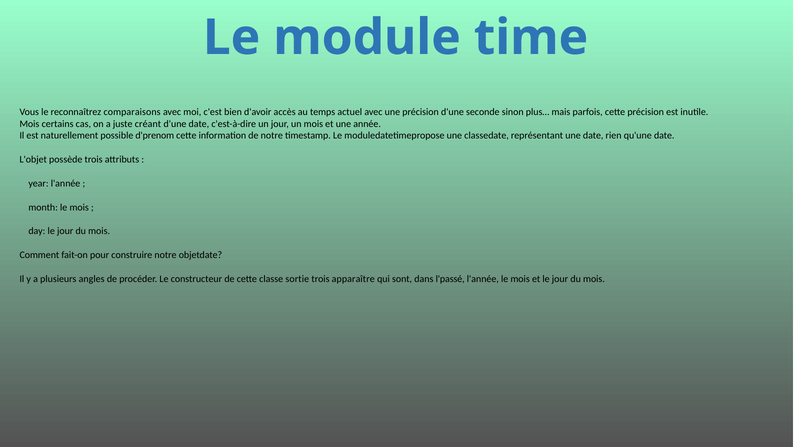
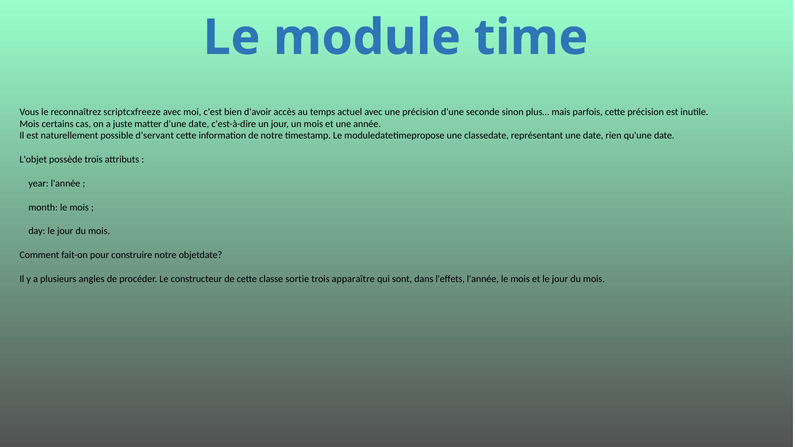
comparaisons: comparaisons -> scriptcxfreeze
créant: créant -> matter
d'prenom: d'prenom -> d'servant
l'passé: l'passé -> l'effets
